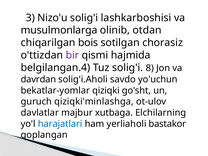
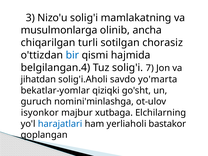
lashkarboshisi: lashkarboshisi -> mamlakatning
otdan: otdan -> ancha
bois: bois -> turli
bir colour: purple -> blue
8: 8 -> 7
davrdan: davrdan -> jihatdan
yo'uchun: yo'uchun -> yo'marta
qiziqki'minlashga: qiziqki'minlashga -> nomini'minlashga
davlatlar: davlatlar -> isyonkor
